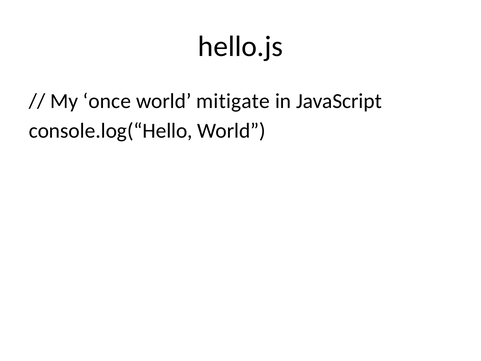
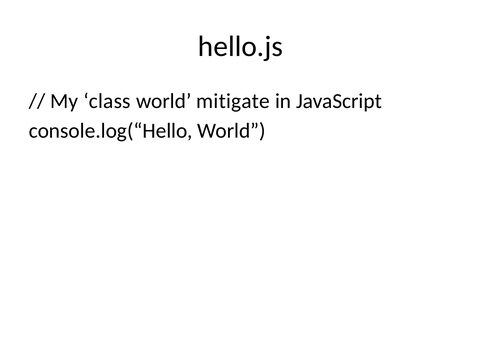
once: once -> class
